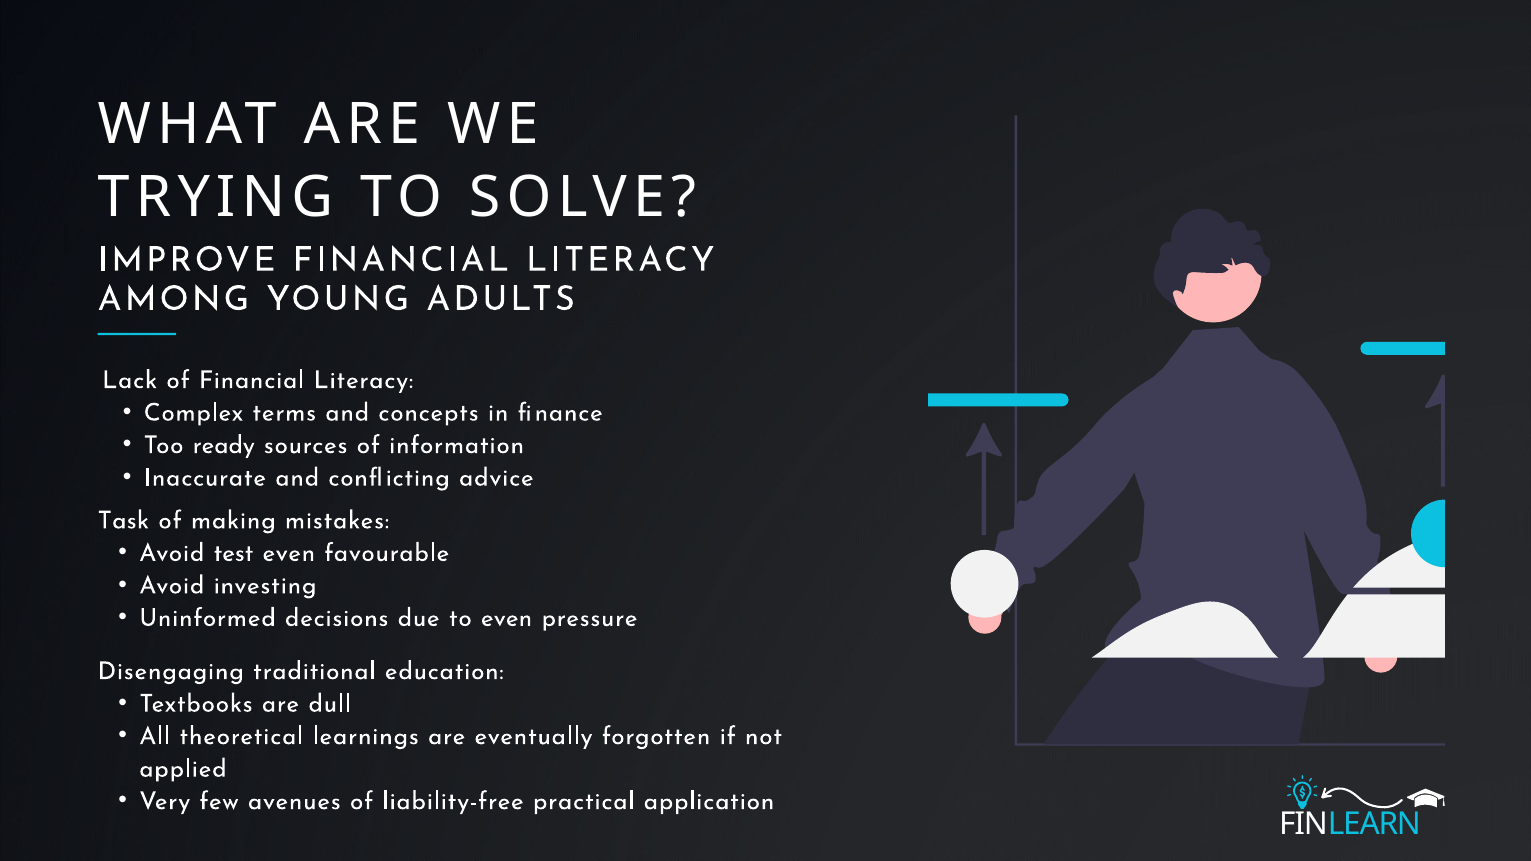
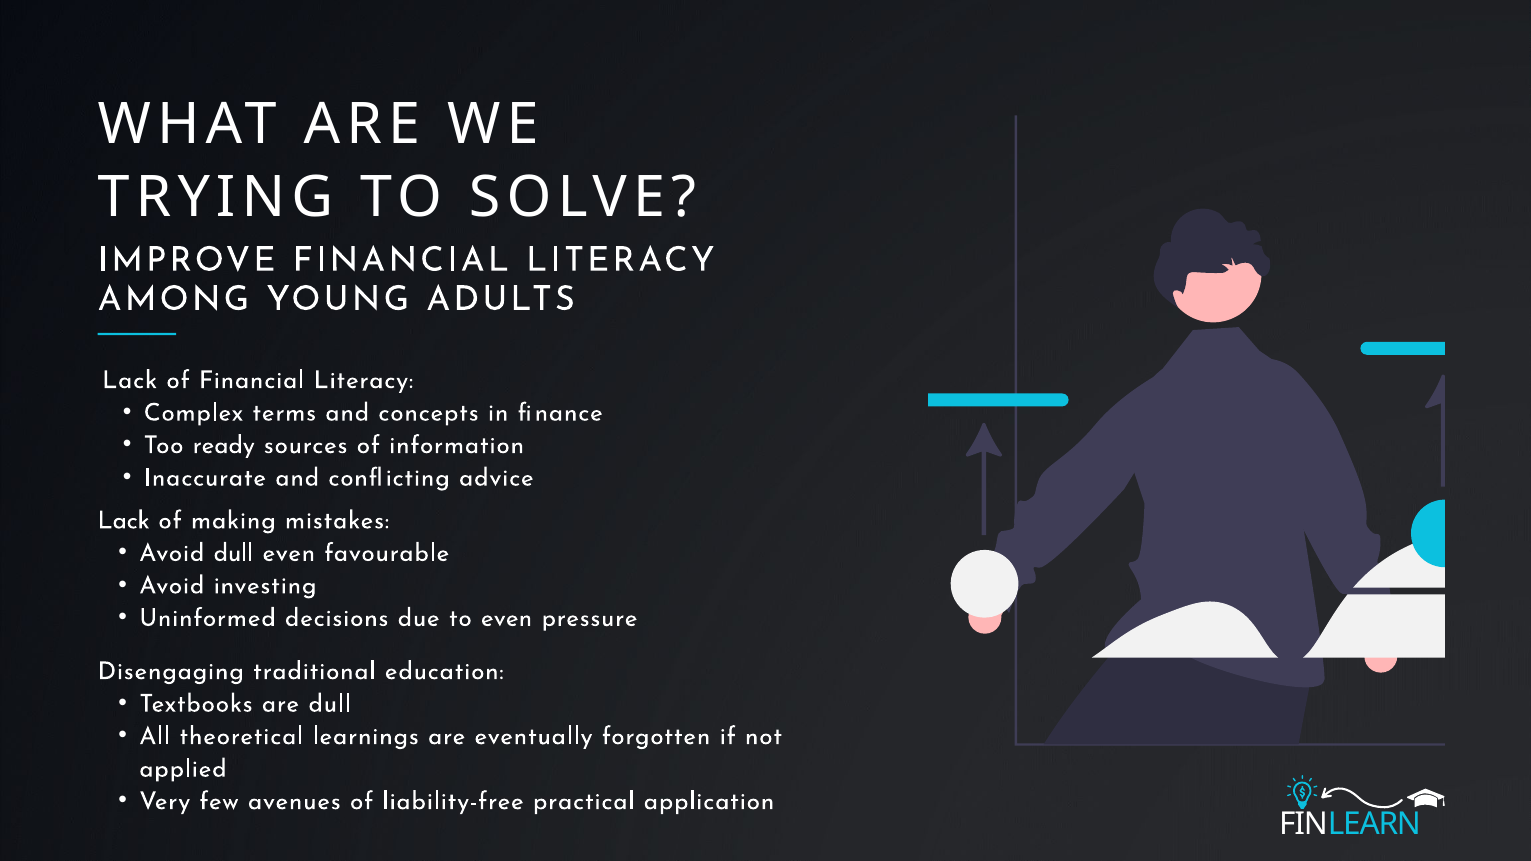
Task at (123, 520): Task -> Lack
Avoid test: test -> dull
